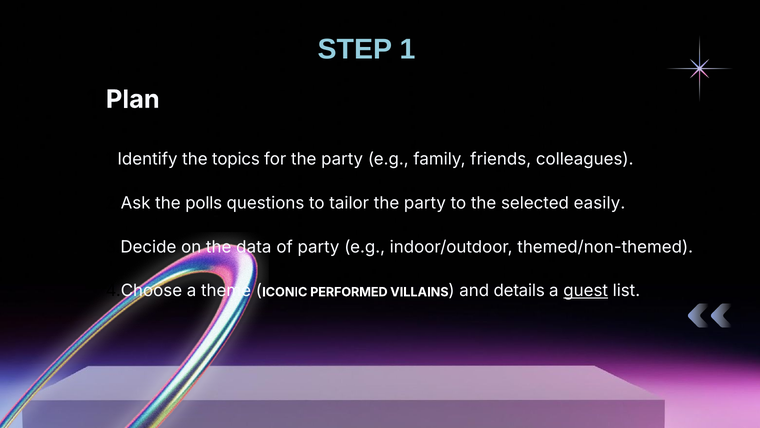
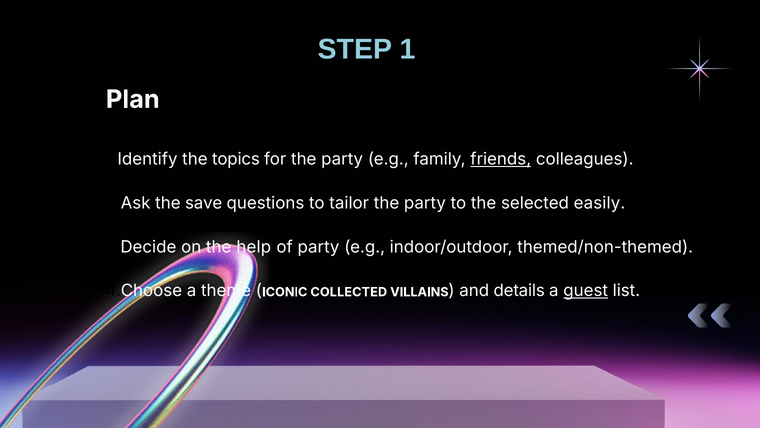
friends underline: none -> present
polls: polls -> save
data: data -> help
PERFORMED: PERFORMED -> COLLECTED
